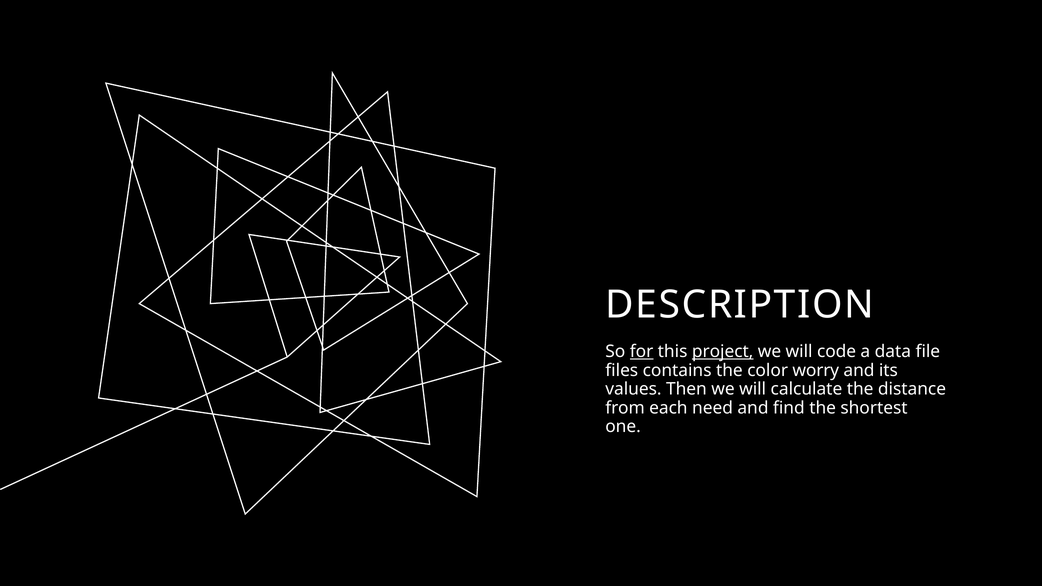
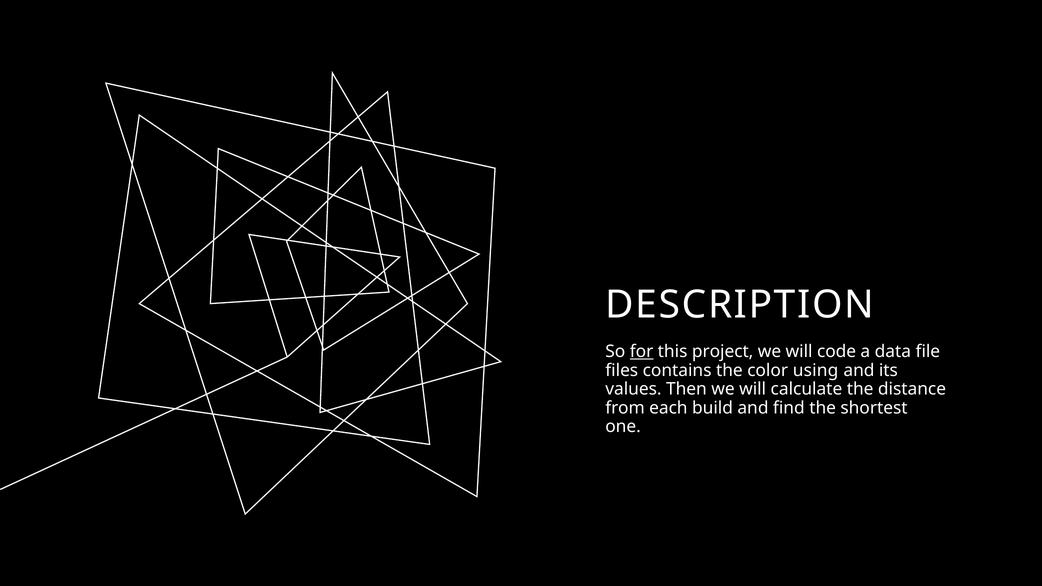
project underline: present -> none
worry: worry -> using
need: need -> build
